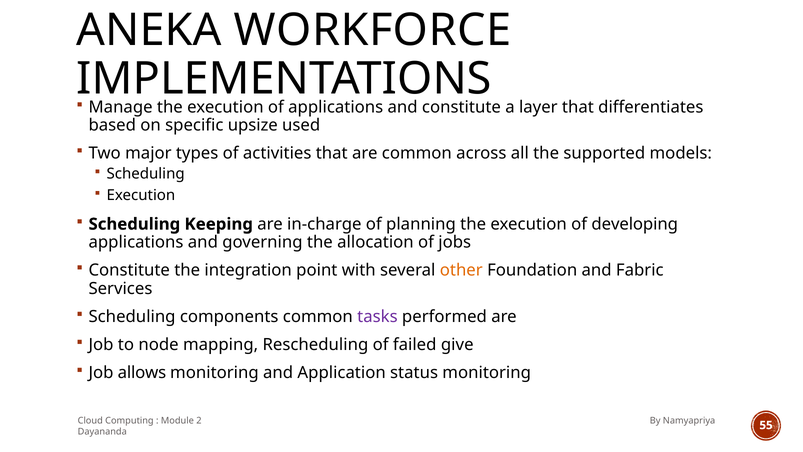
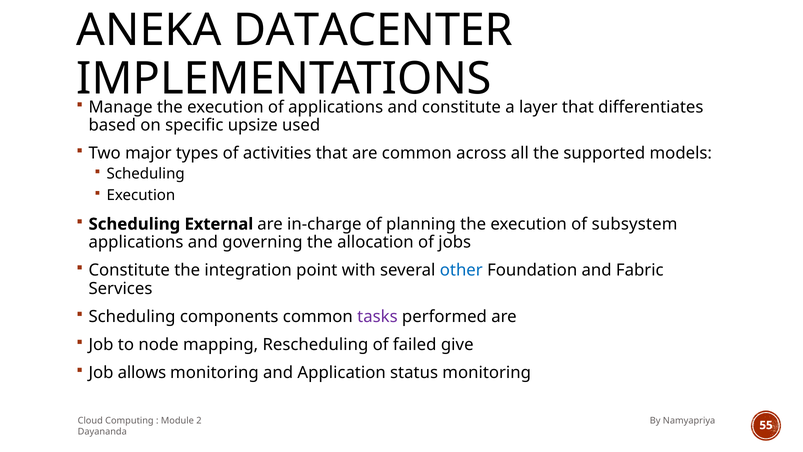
WORKFORCE: WORKFORCE -> DATACENTER
Keeping: Keeping -> External
developing: developing -> subsystem
other colour: orange -> blue
